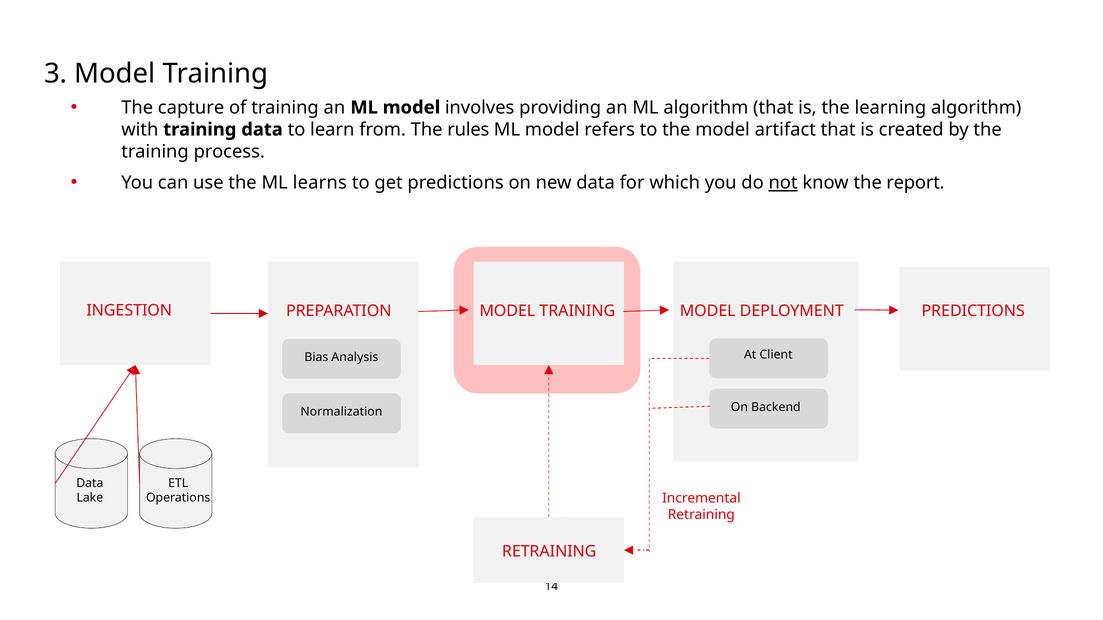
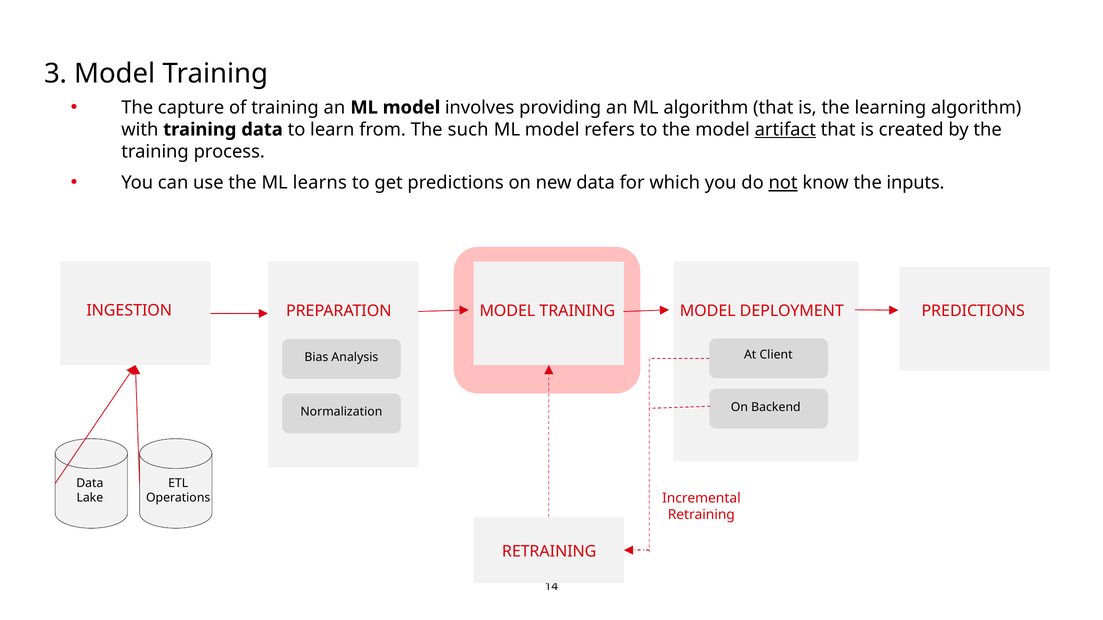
rules: rules -> such
artifact underline: none -> present
report: report -> inputs
